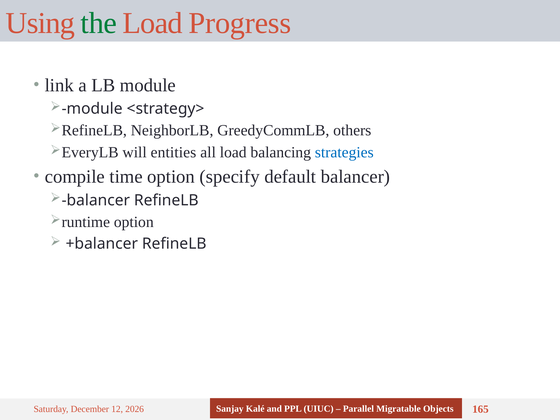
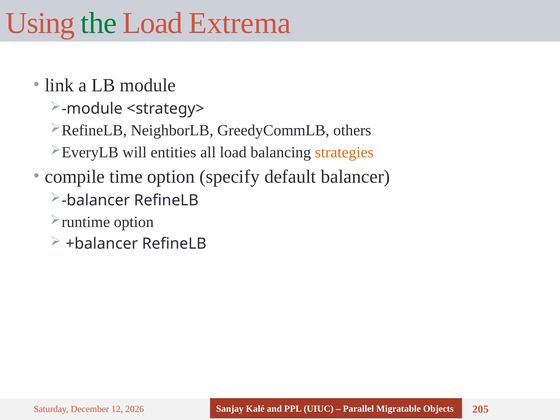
Progress: Progress -> Extrema
strategies colour: blue -> orange
165: 165 -> 205
